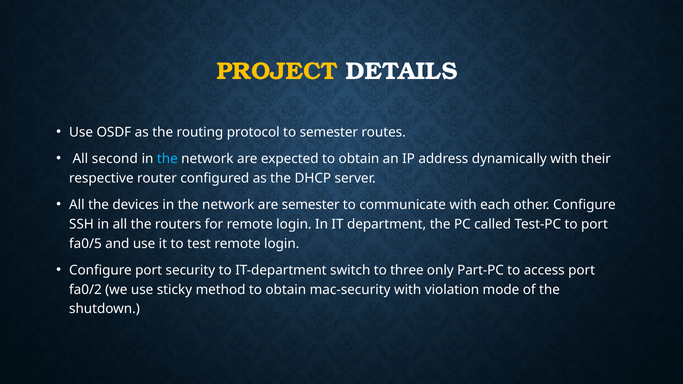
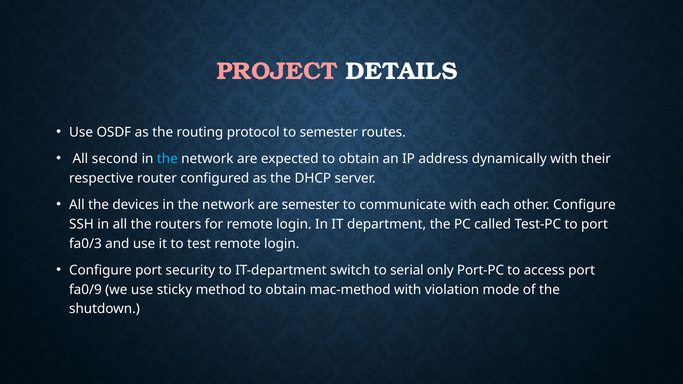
PROJECT colour: yellow -> pink
fa0/5: fa0/5 -> fa0/3
three: three -> serial
Part-PC: Part-PC -> Port-PC
fa0/2: fa0/2 -> fa0/9
mac-security: mac-security -> mac-method
